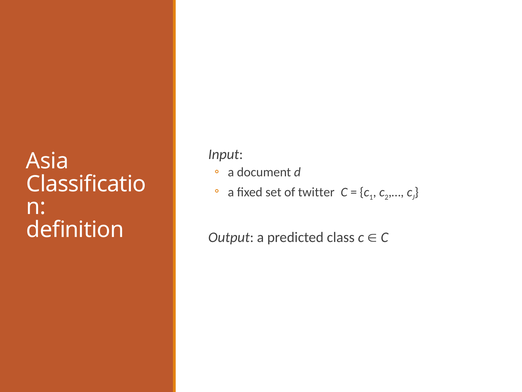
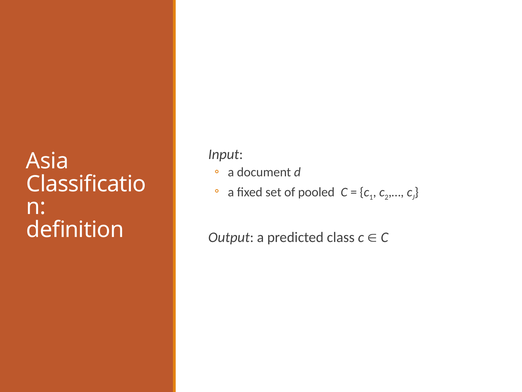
twitter: twitter -> pooled
